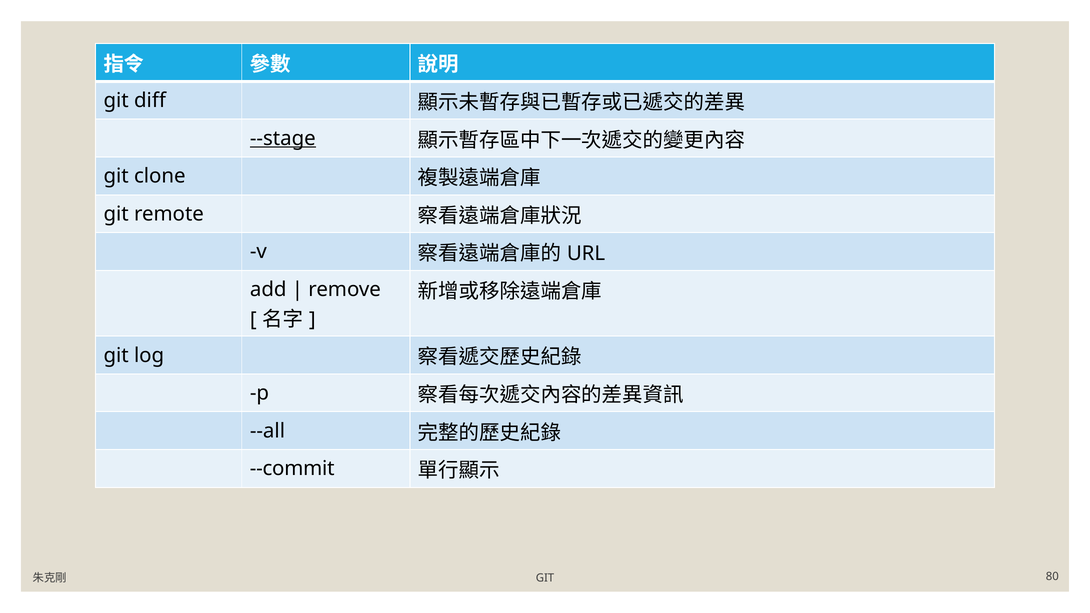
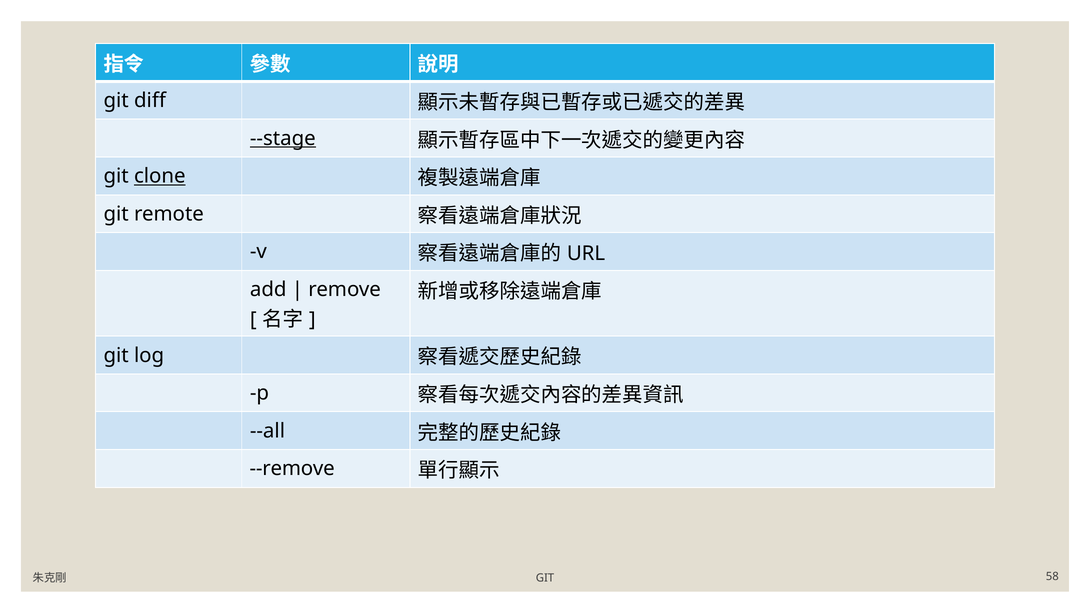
clone underline: none -> present
--commit: --commit -> --remove
80: 80 -> 58
